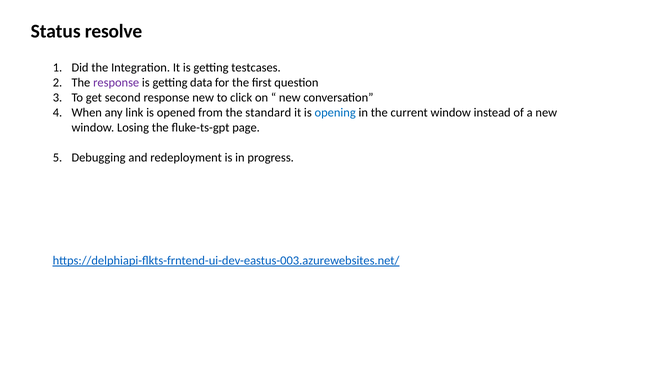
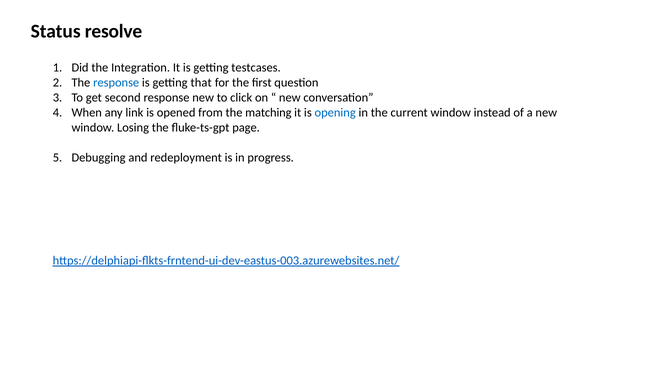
response at (116, 83) colour: purple -> blue
data: data -> that
standard: standard -> matching
